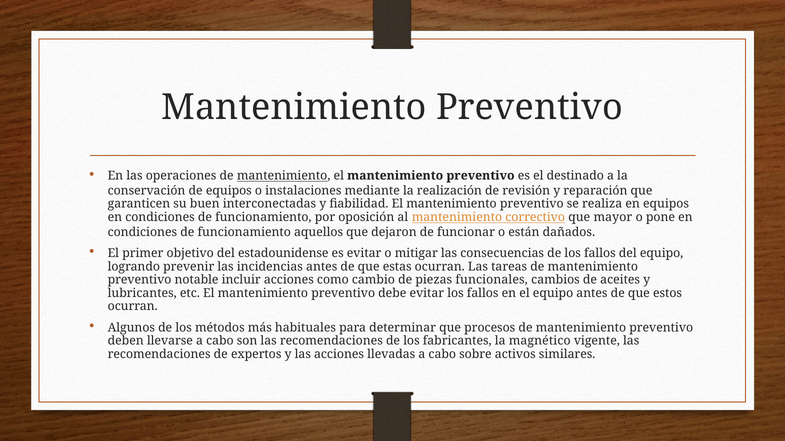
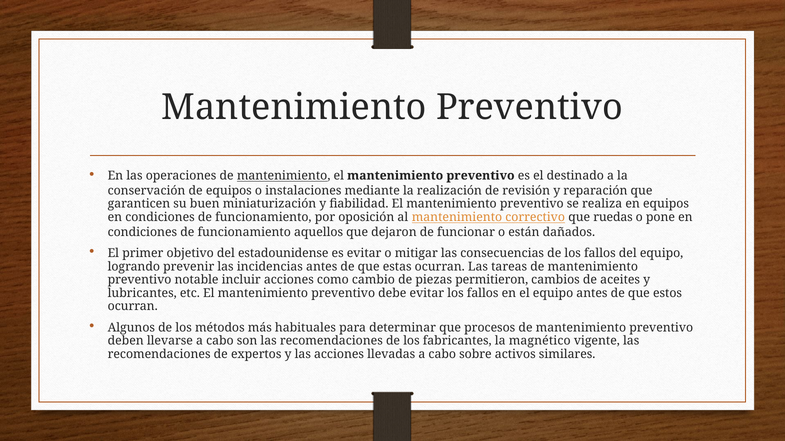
interconectadas: interconectadas -> miniaturización
mayor: mayor -> ruedas
funcionales: funcionales -> permitieron
